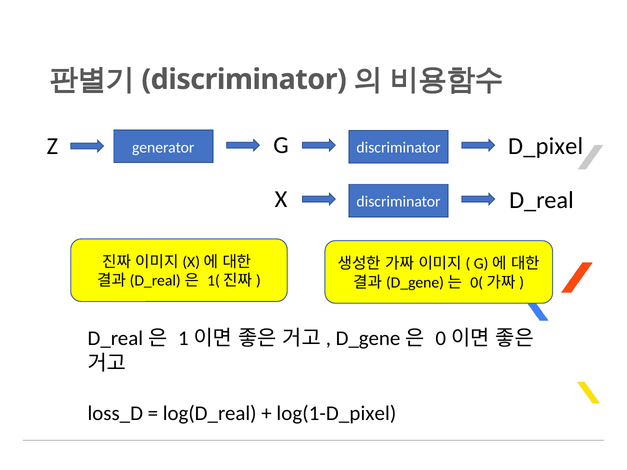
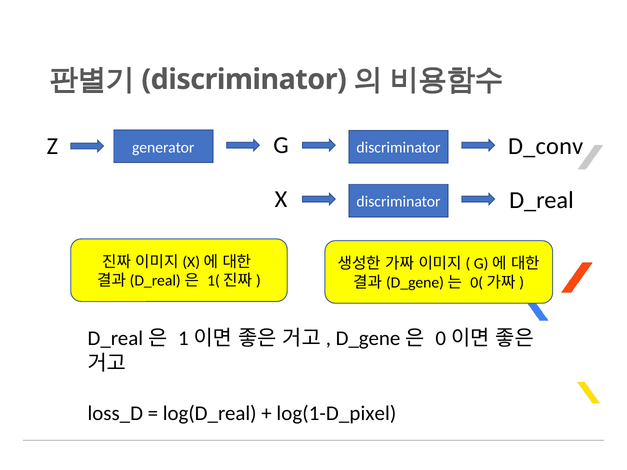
D_pixel: D_pixel -> D_conv
